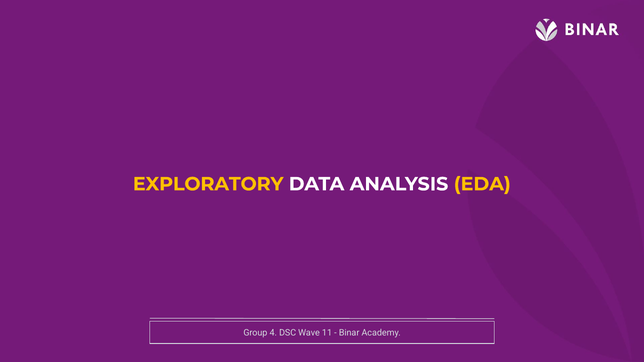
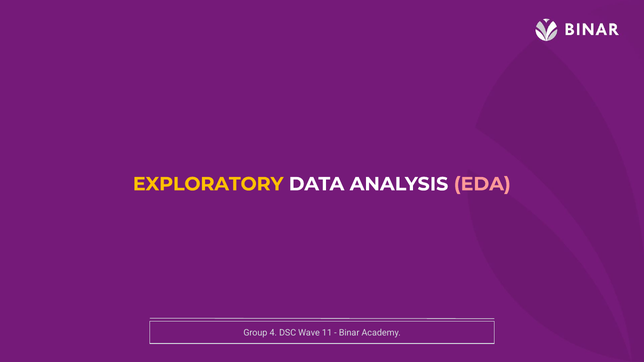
EDA colour: yellow -> pink
